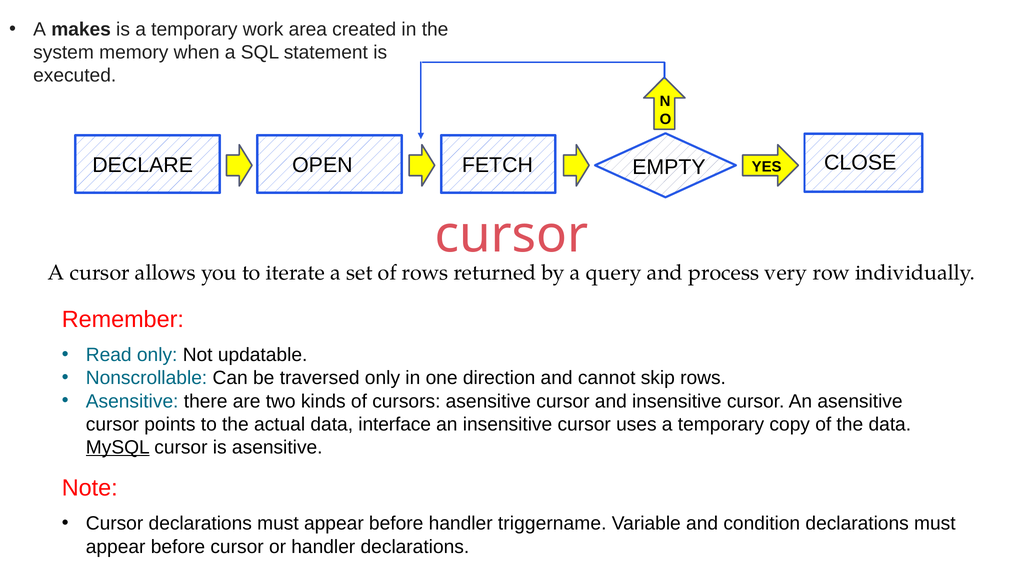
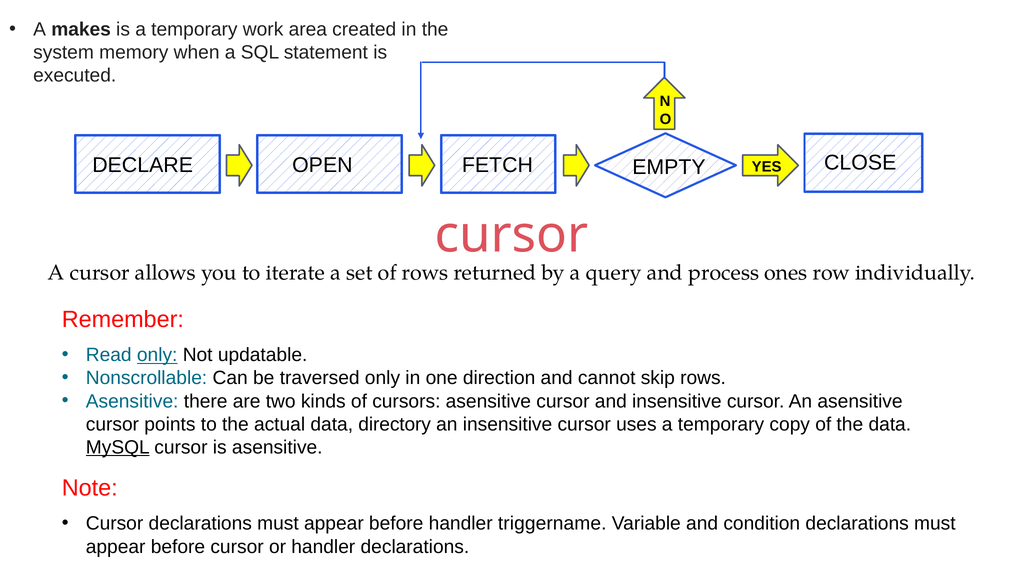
very: very -> ones
only at (157, 355) underline: none -> present
interface: interface -> directory
